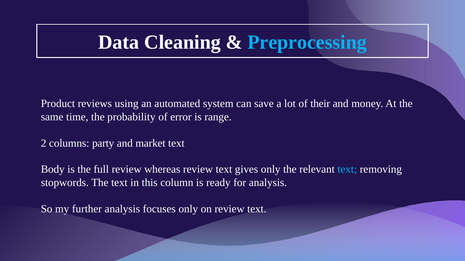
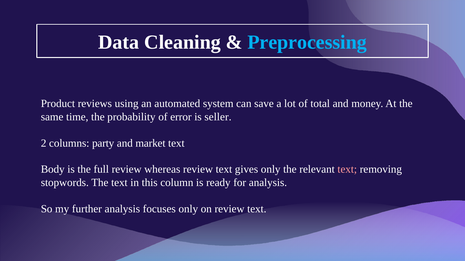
their: their -> total
range: range -> seller
text at (347, 170) colour: light blue -> pink
